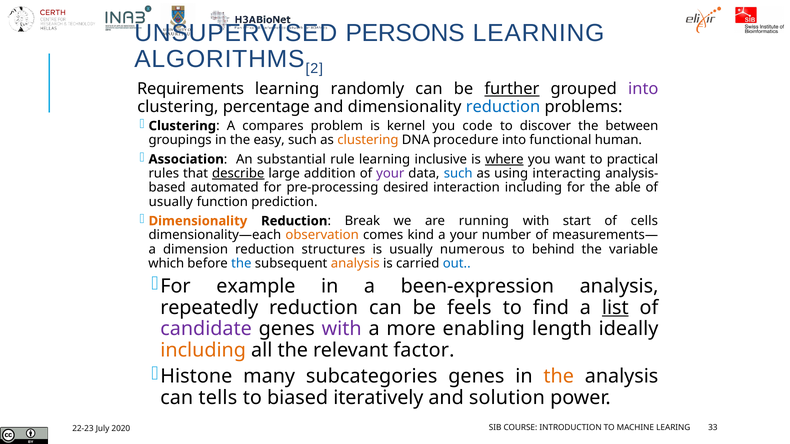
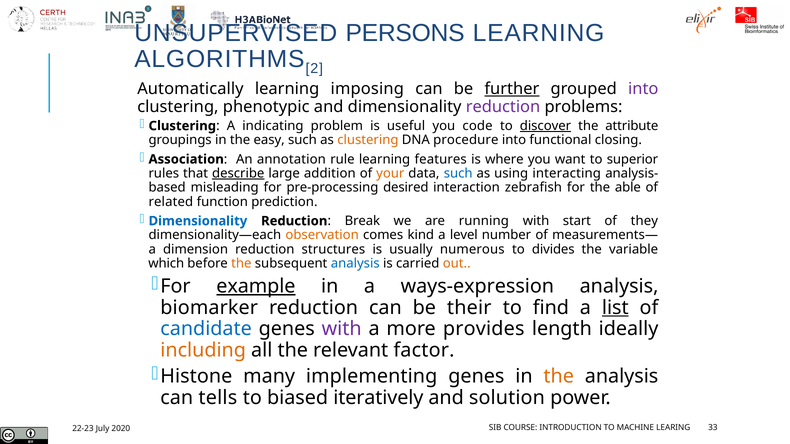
Requirements: Requirements -> Automatically
randomly: randomly -> imposing
percentage: percentage -> phenotypic
reduction at (503, 107) colour: blue -> purple
compares: compares -> indicating
kernel: kernel -> useful
discover underline: none -> present
between: between -> attribute
human: human -> closing
substantial: substantial -> annotation
inclusive: inclusive -> features
where underline: present -> none
practical: practical -> superior
your at (390, 174) colour: purple -> orange
automated: automated -> misleading
interaction including: including -> zebrafish
usually at (171, 202): usually -> related
Dimensionality at (198, 221) colour: orange -> blue
cells: cells -> they
a your: your -> level
behind: behind -> divides
the at (241, 264) colour: blue -> orange
analysis at (355, 264) colour: orange -> blue
out colour: blue -> orange
example underline: none -> present
been-expression: been-expression -> ways-expression
repeatedly: repeatedly -> biomarker
feels: feels -> their
candidate colour: purple -> blue
enabling: enabling -> provides
subcategories: subcategories -> implementing
